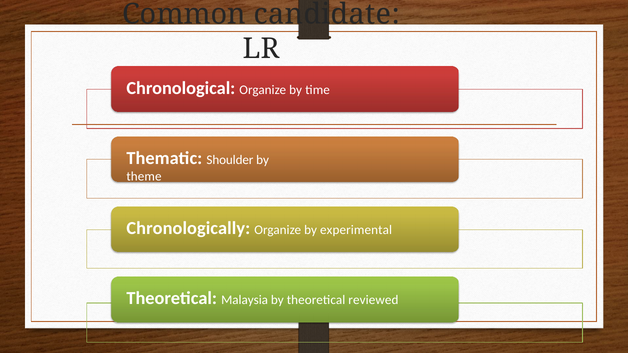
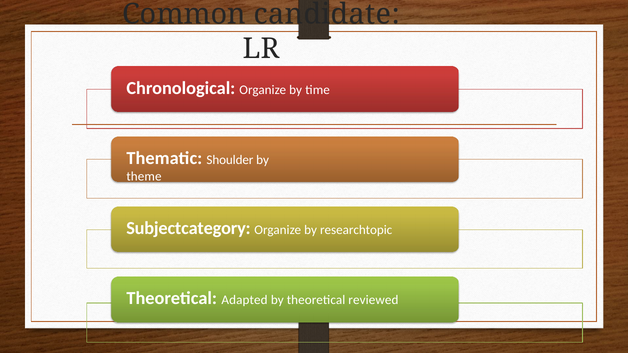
Chronologically: Chronologically -> Subjectcategory
experimental: experimental -> researchtopic
Malaysia: Malaysia -> Adapted
